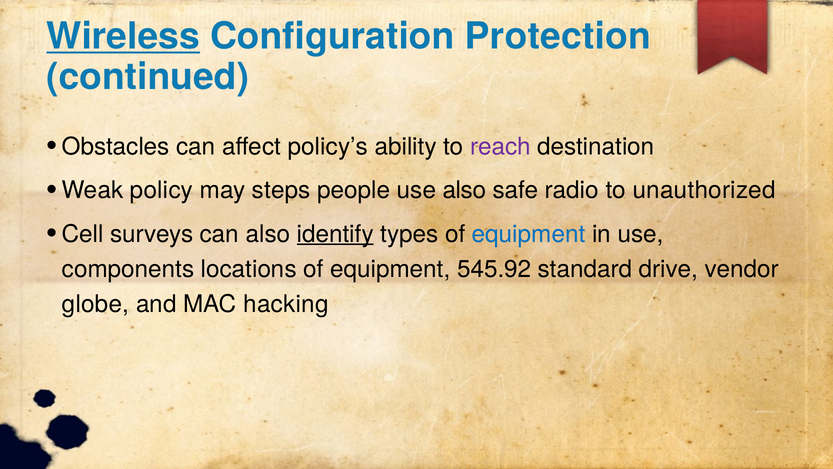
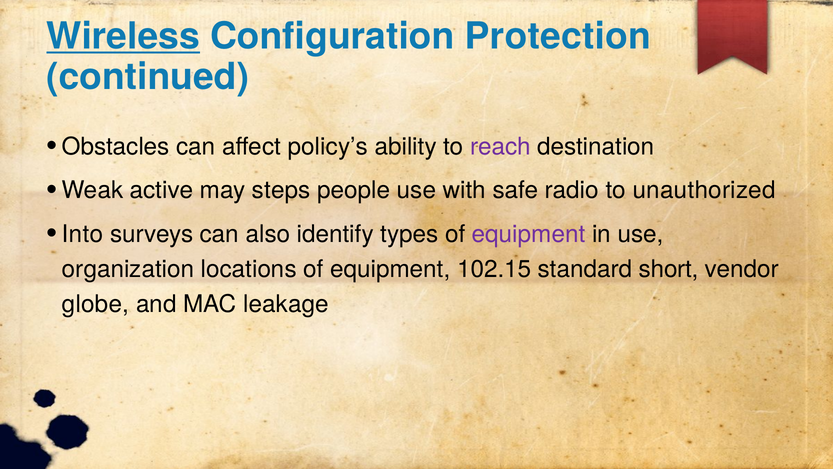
policy: policy -> active
use also: also -> with
Cell: Cell -> Into
identify underline: present -> none
equipment at (529, 234) colour: blue -> purple
components: components -> organization
545.92: 545.92 -> 102.15
drive: drive -> short
hacking: hacking -> leakage
